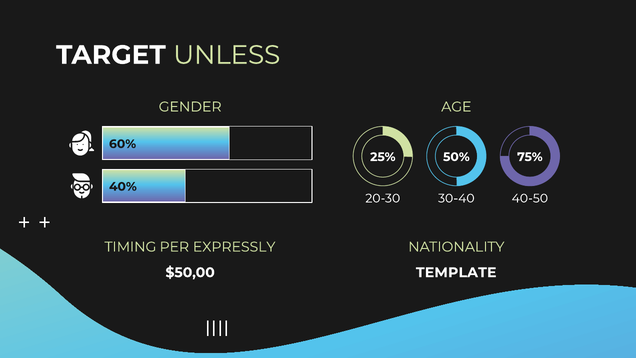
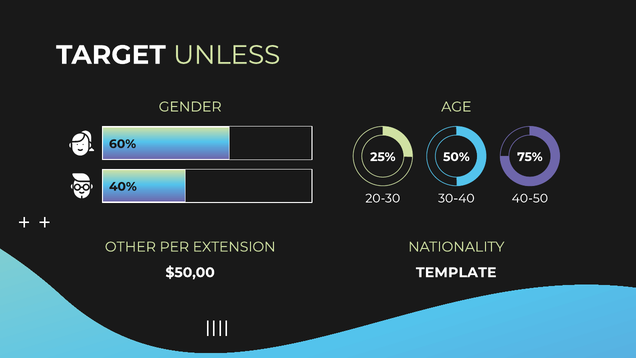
TIMING: TIMING -> OTHER
EXPRESSLY: EXPRESSLY -> EXTENSION
